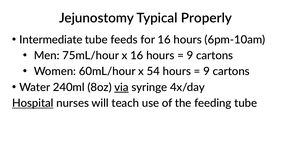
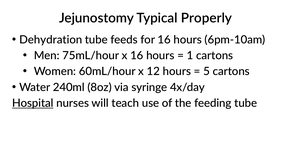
Intermediate: Intermediate -> Dehydration
9 at (190, 56): 9 -> 1
54: 54 -> 12
9 at (207, 72): 9 -> 5
via underline: present -> none
